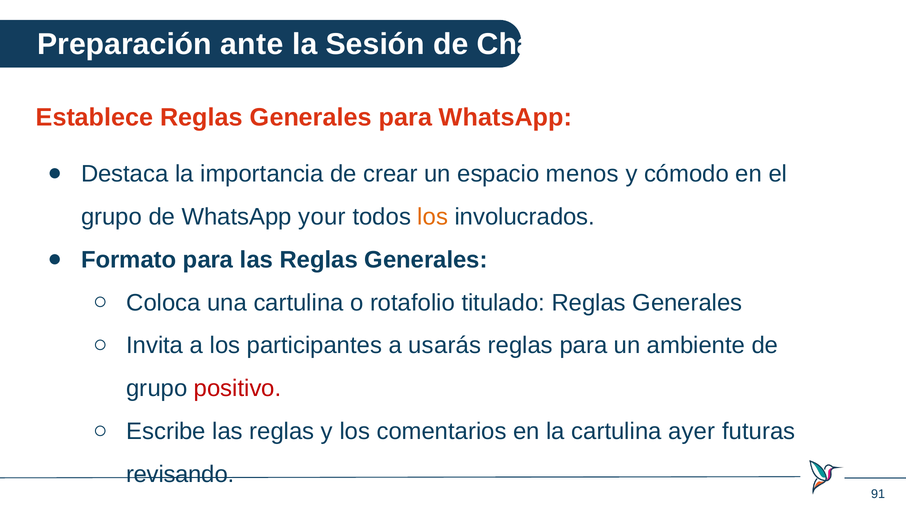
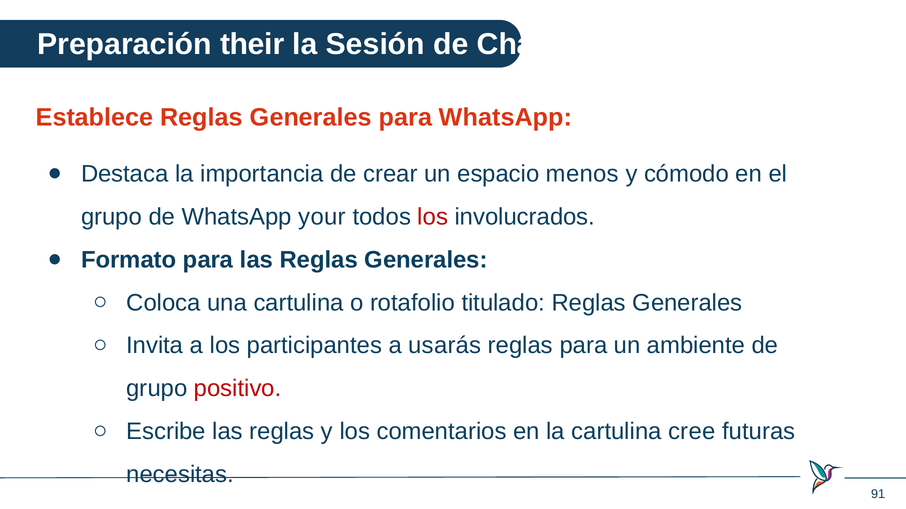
ante: ante -> their
los at (433, 217) colour: orange -> red
ayer: ayer -> cree
revisando: revisando -> necesitas
